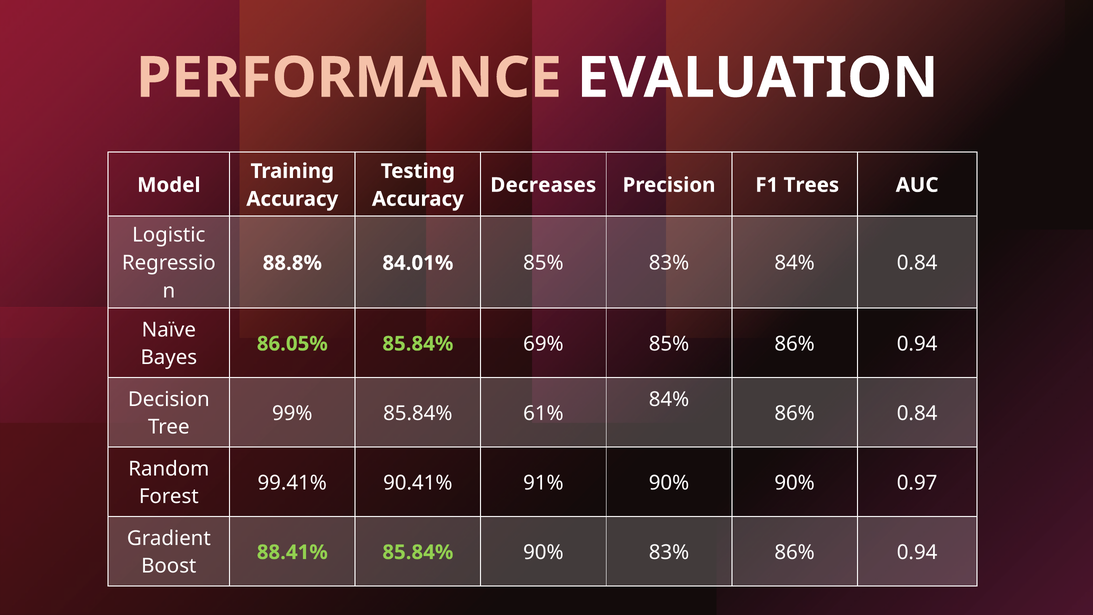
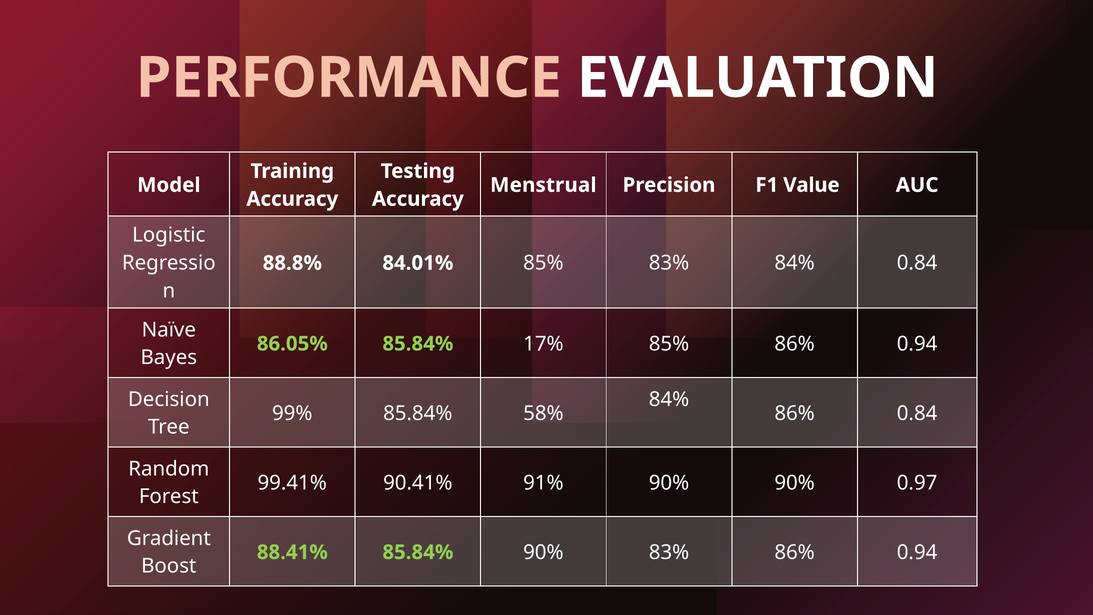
Decreases: Decreases -> Menstrual
Trees: Trees -> Value
69%: 69% -> 17%
61%: 61% -> 58%
